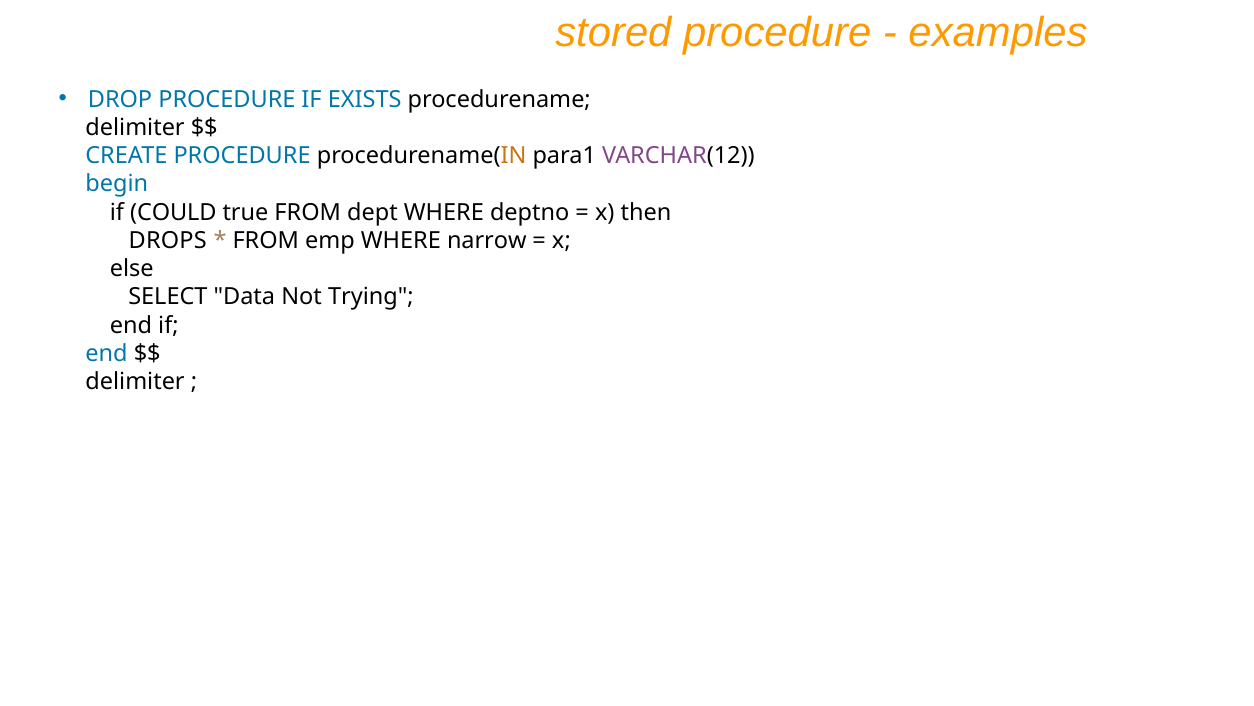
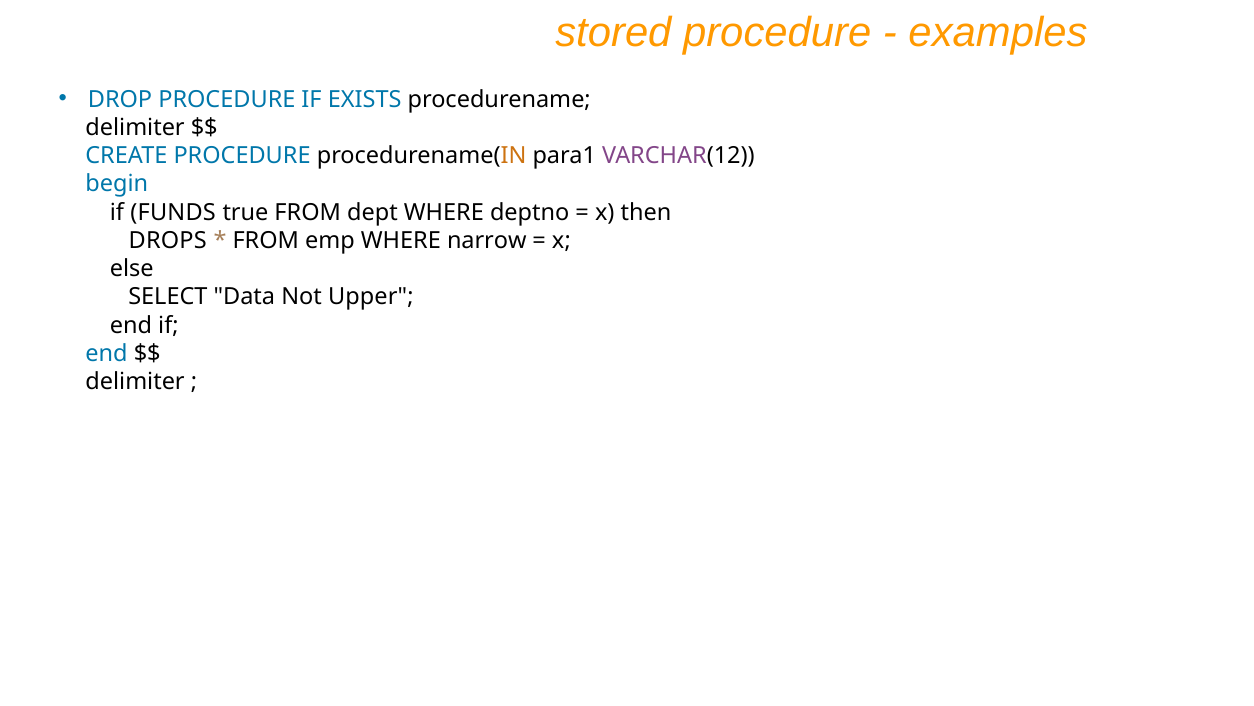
COULD: COULD -> FUNDS
Trying: Trying -> Upper
